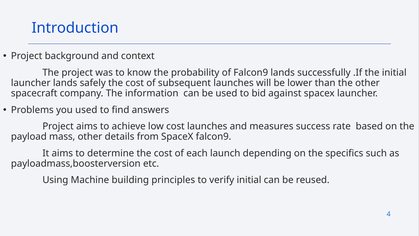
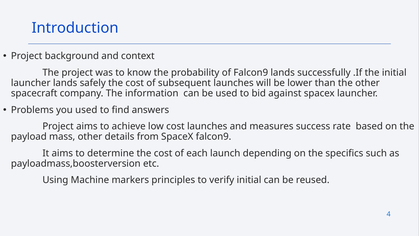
building: building -> markers
